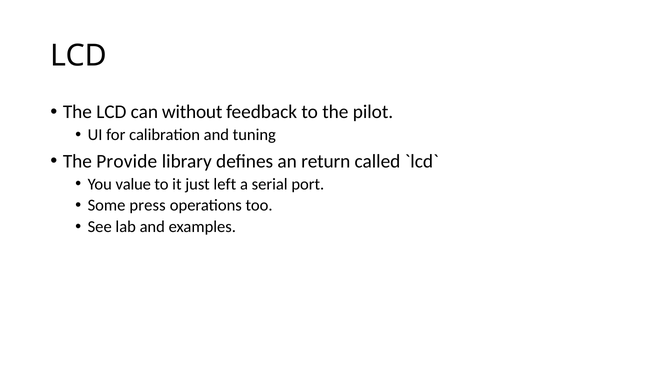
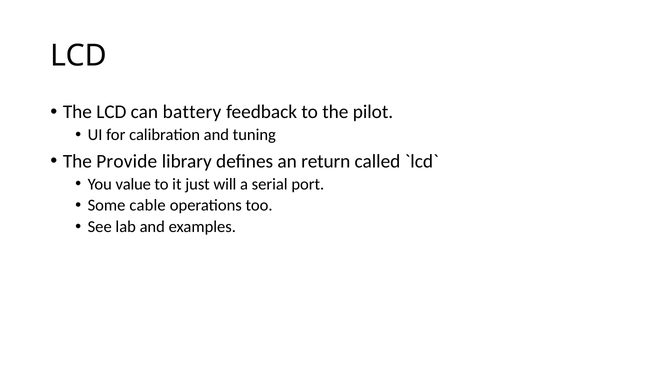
without: without -> battery
left: left -> will
press: press -> cable
